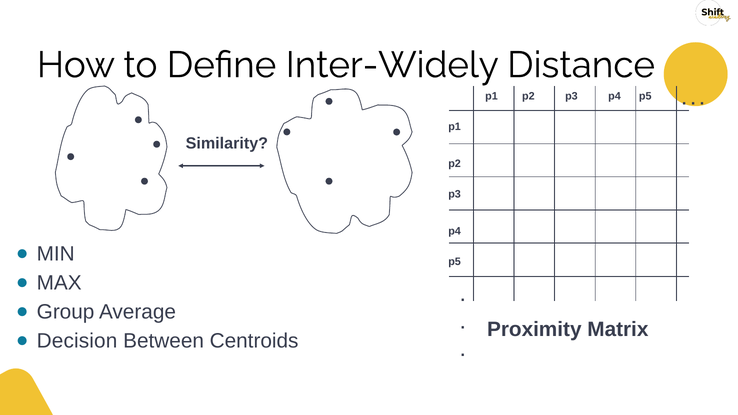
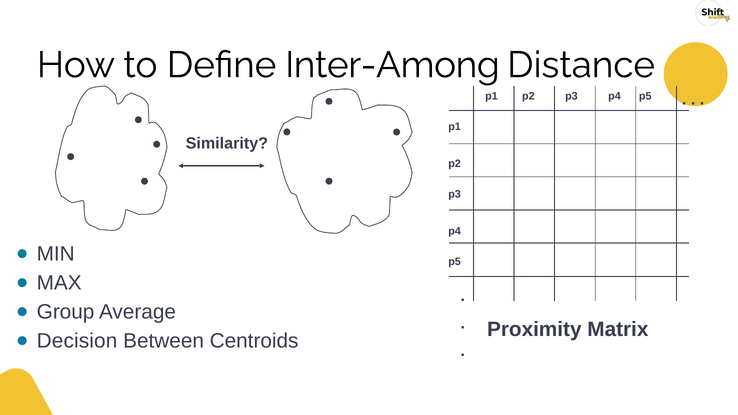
Inter-Widely: Inter-Widely -> Inter-Among
